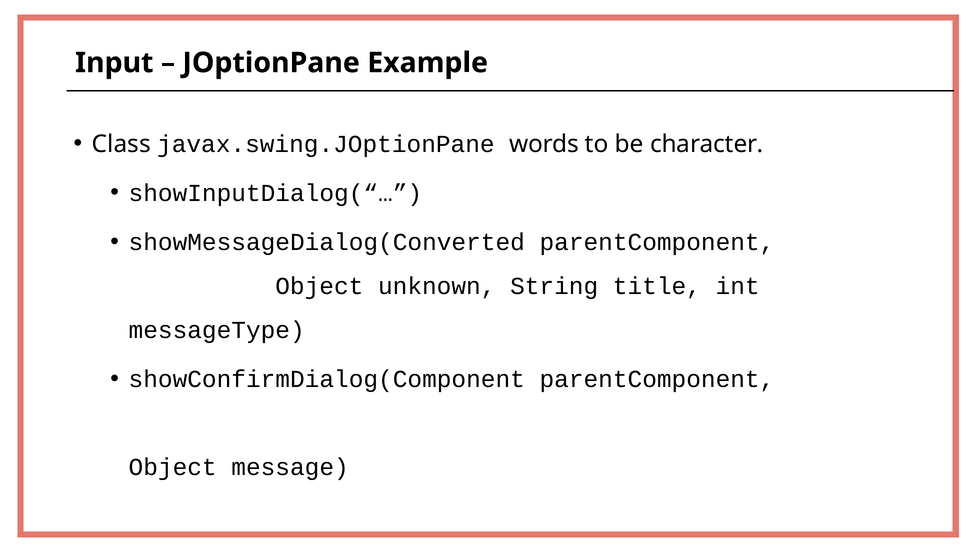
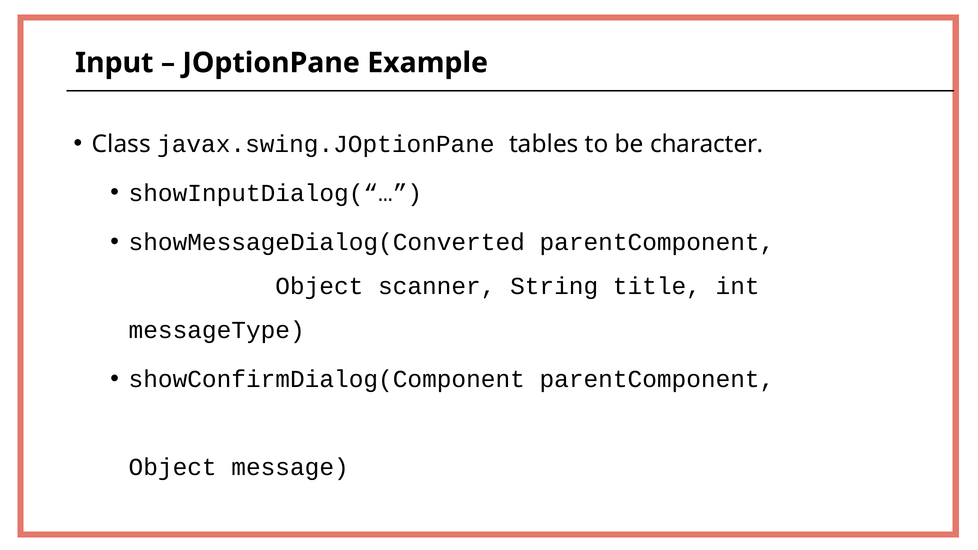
words: words -> tables
unknown: unknown -> scanner
